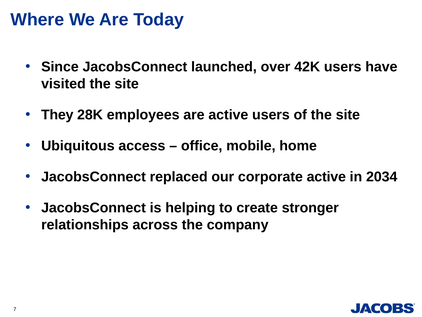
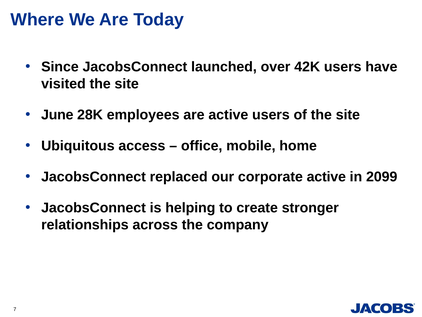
They: They -> June
2034: 2034 -> 2099
